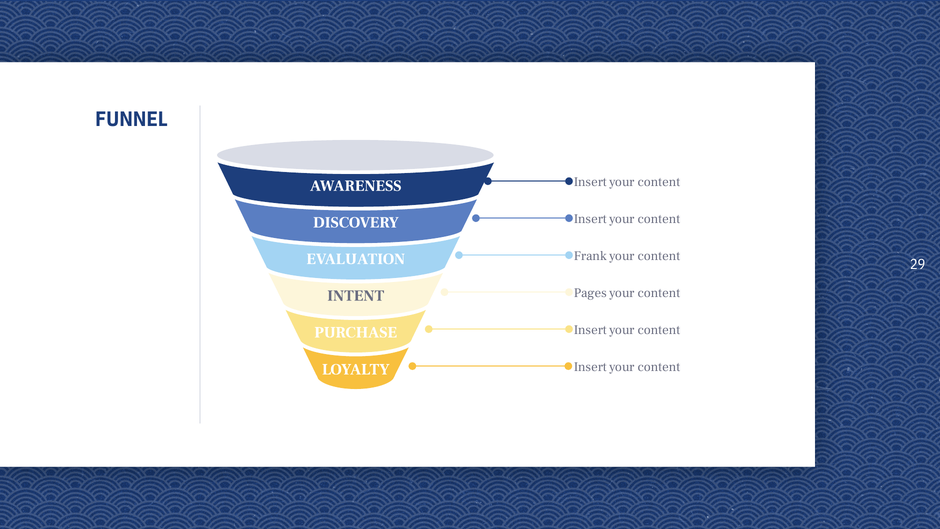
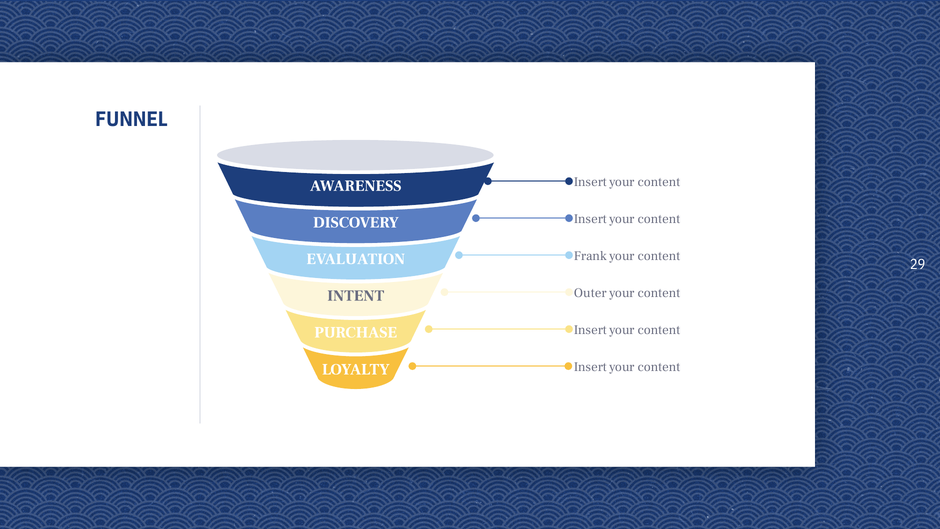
Pages: Pages -> Outer
